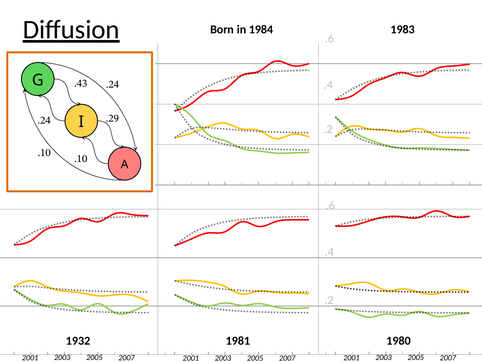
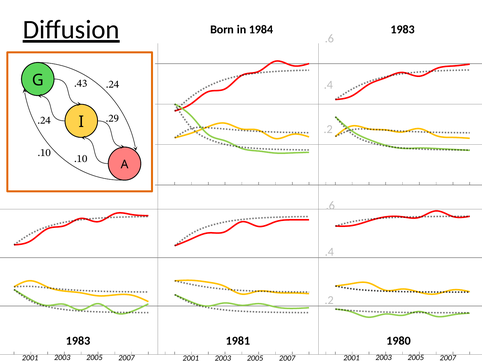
1932 at (78, 340): 1932 -> 1983
